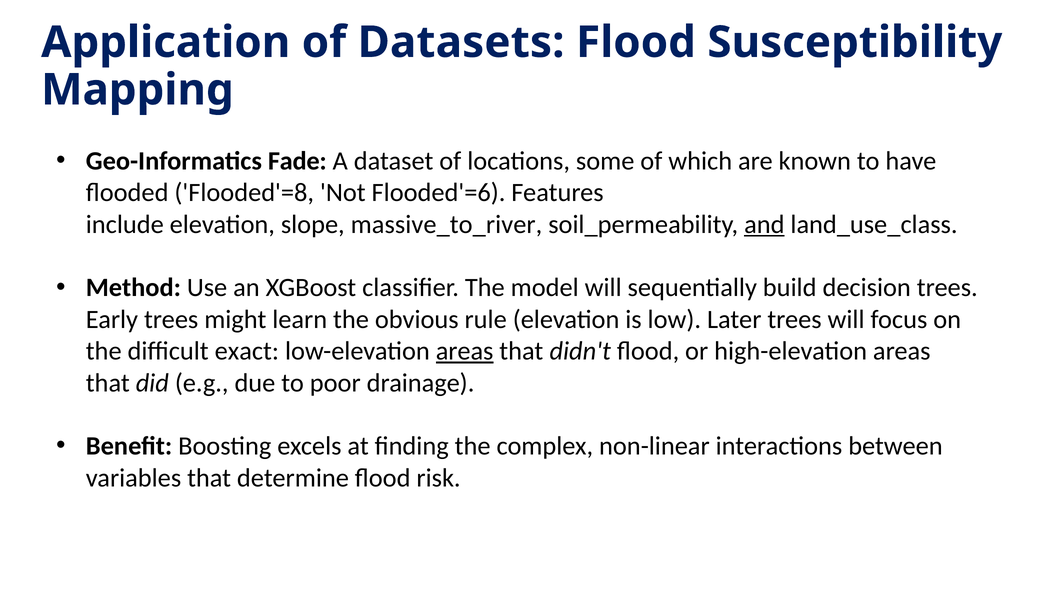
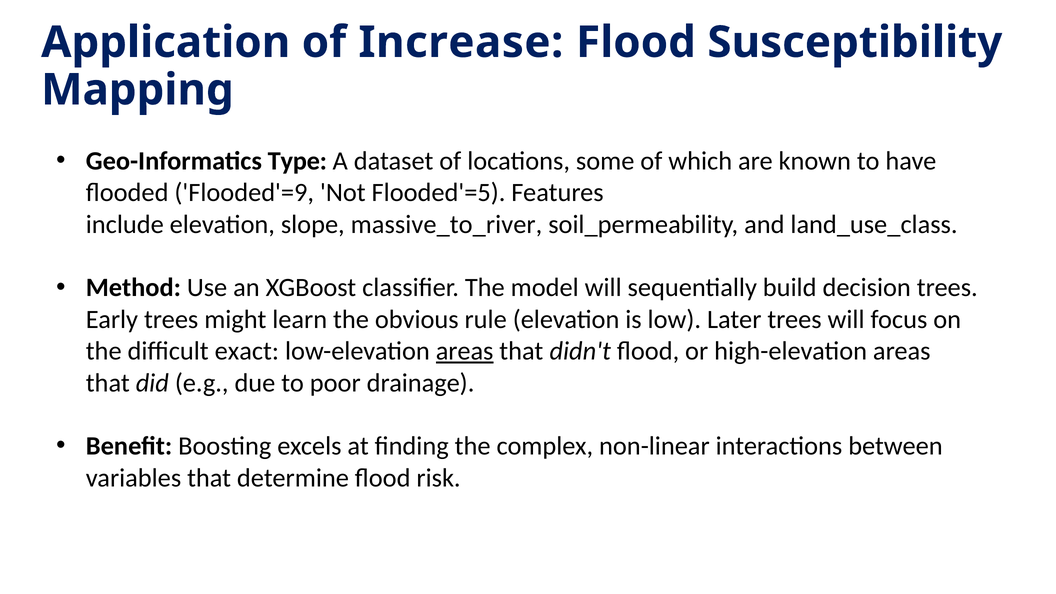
Datasets: Datasets -> Increase
Fade: Fade -> Type
Flooded'=8: Flooded'=8 -> Flooded'=9
Flooded'=6: Flooded'=6 -> Flooded'=5
and underline: present -> none
